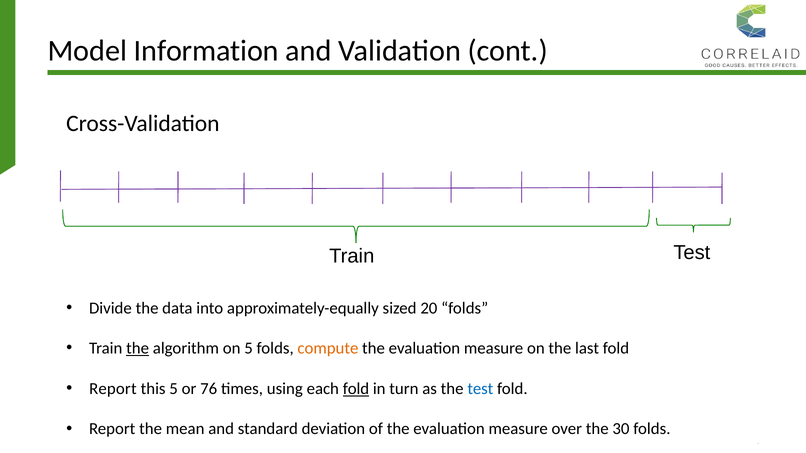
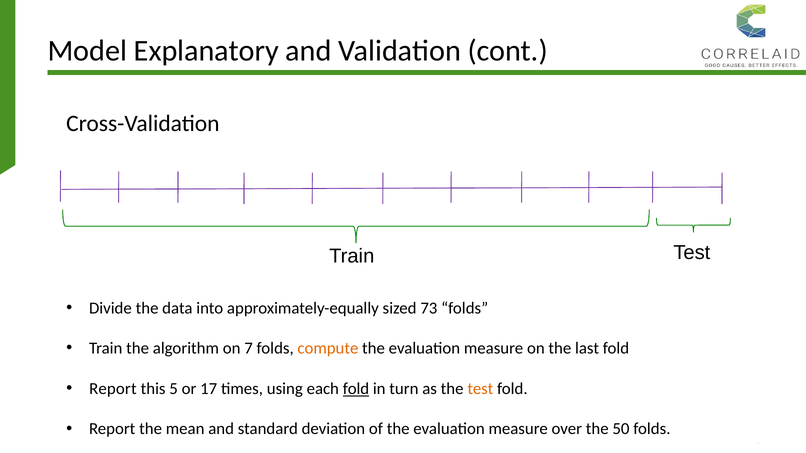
Information: Information -> Explanatory
20: 20 -> 73
the at (138, 349) underline: present -> none
on 5: 5 -> 7
76: 76 -> 17
test at (480, 389) colour: blue -> orange
30: 30 -> 50
